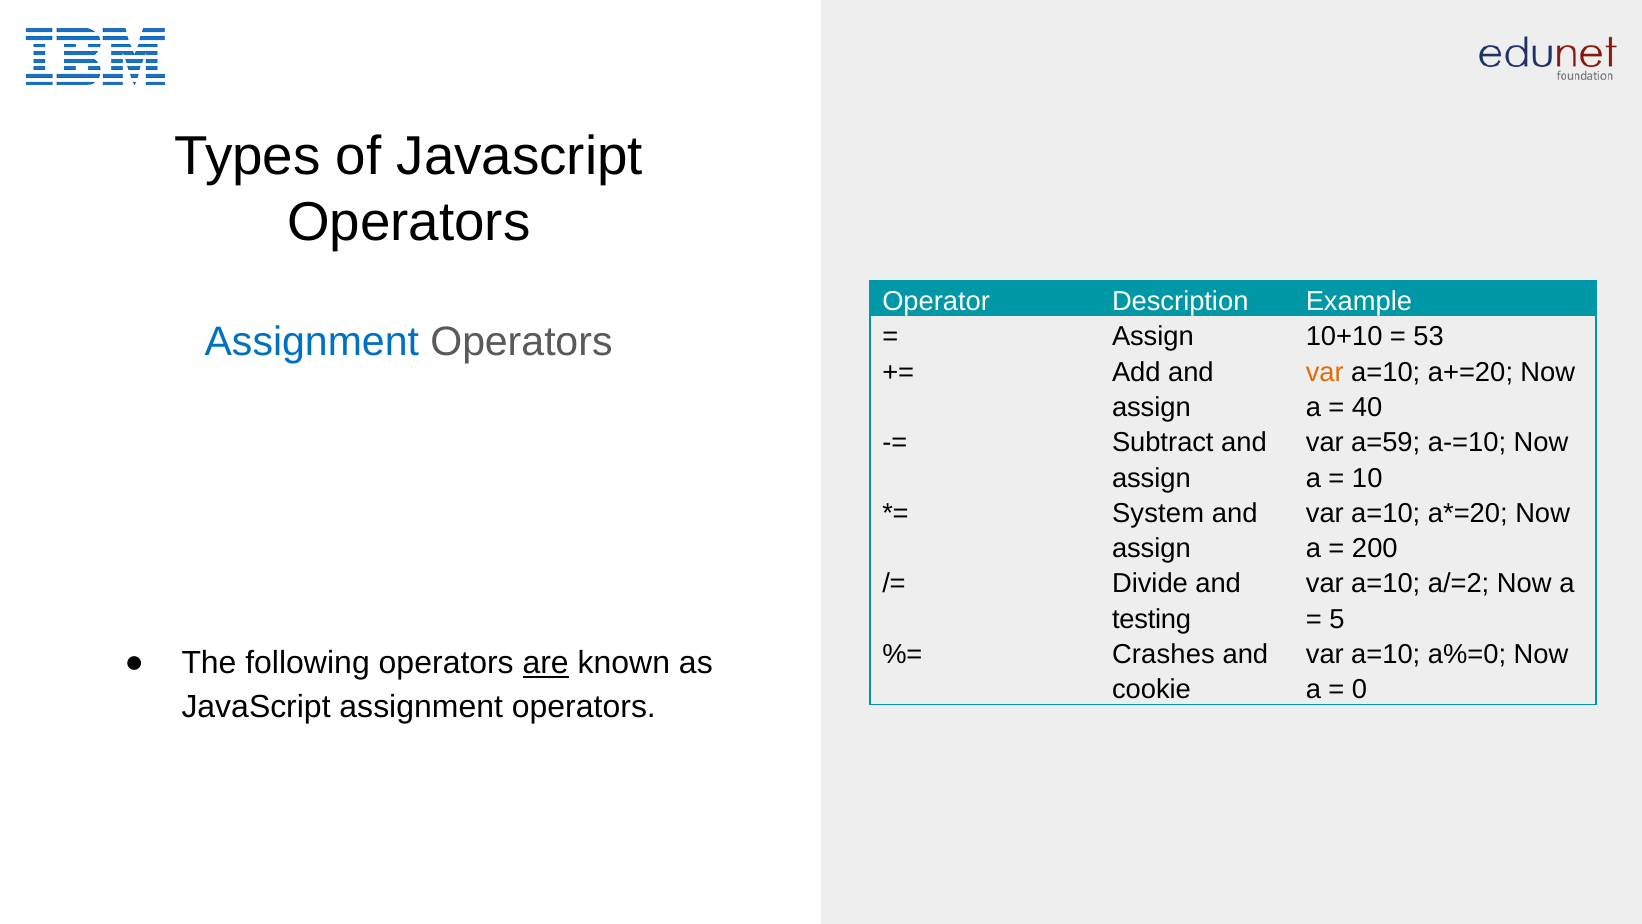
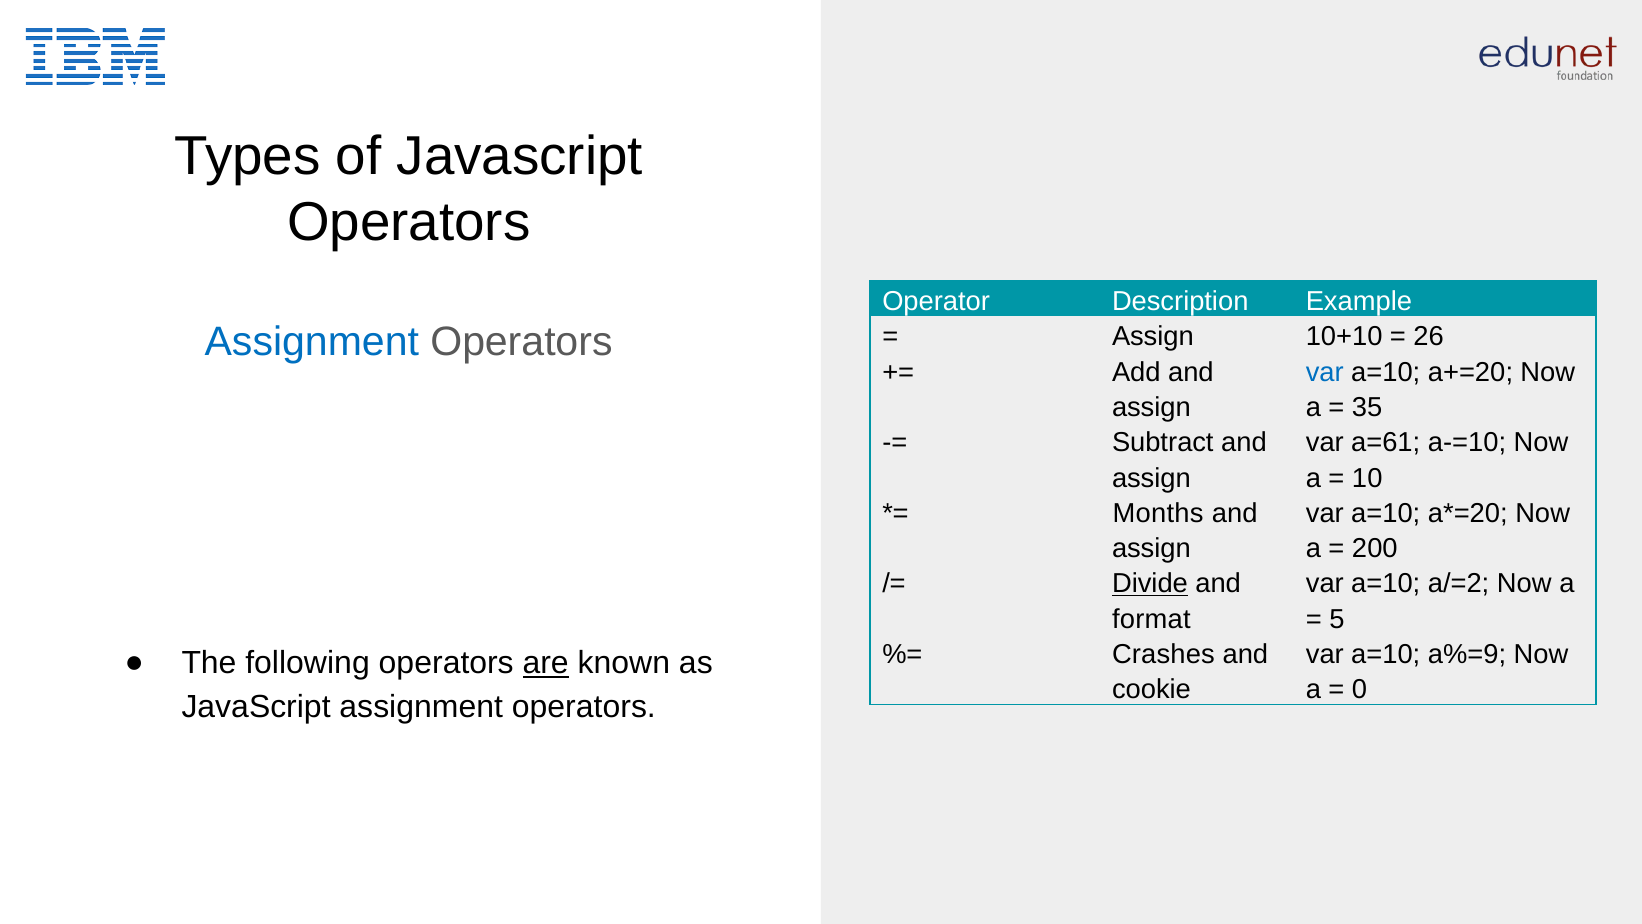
53: 53 -> 26
var at (1325, 372) colour: orange -> blue
40: 40 -> 35
a=59: a=59 -> a=61
System: System -> Months
Divide underline: none -> present
testing: testing -> format
a%=0: a%=0 -> a%=9
